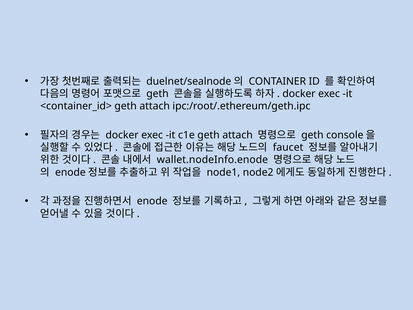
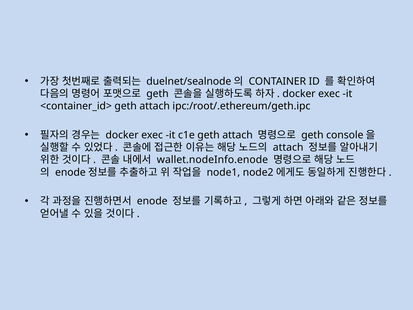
faucet at (288, 147): faucet -> attach
